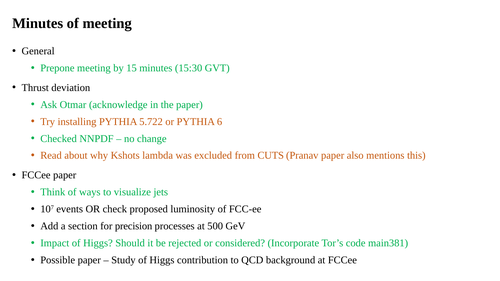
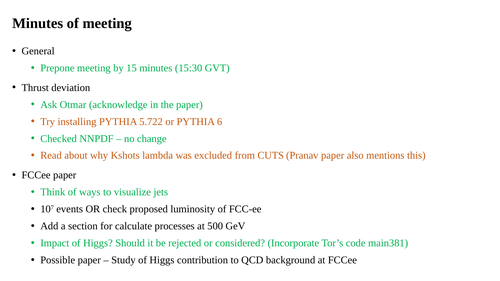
precision: precision -> calculate
